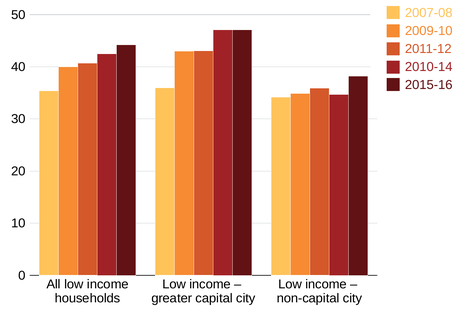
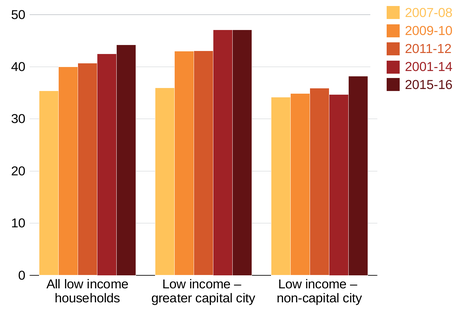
2010-14: 2010-14 -> 2001-14
